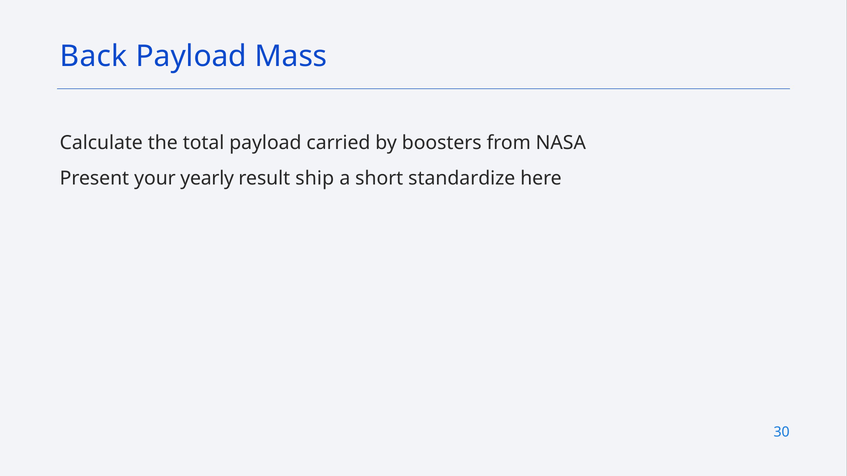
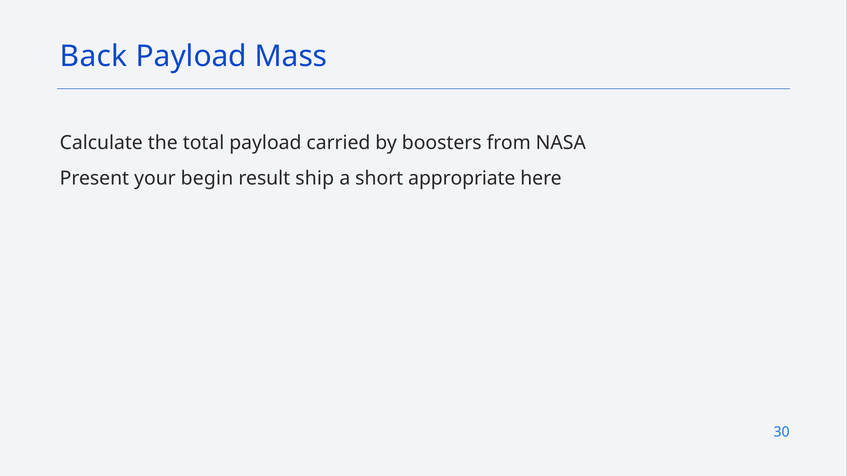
yearly: yearly -> begin
standardize: standardize -> appropriate
